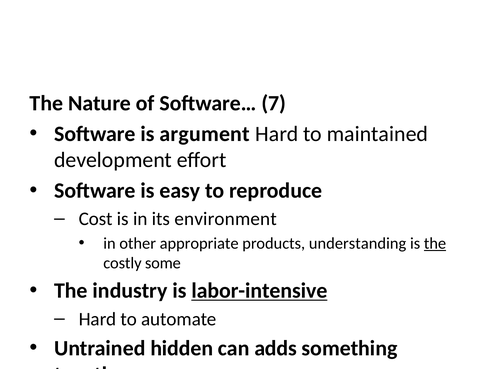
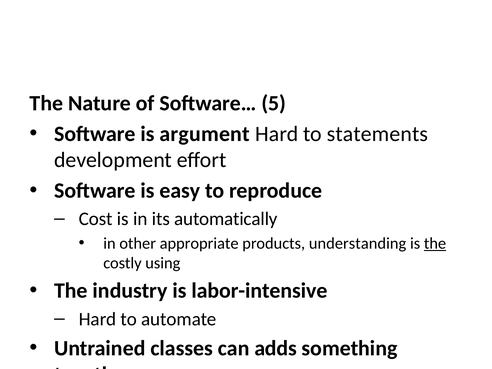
7: 7 -> 5
maintained: maintained -> statements
environment: environment -> automatically
some: some -> using
labor-intensive underline: present -> none
hidden: hidden -> classes
